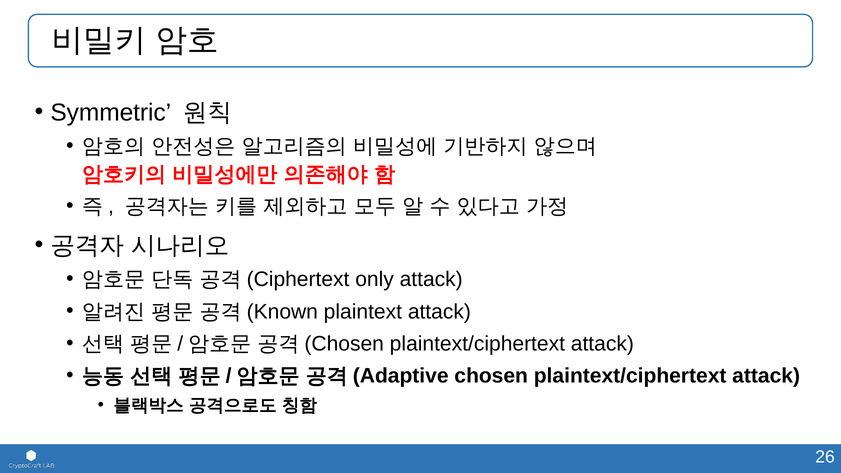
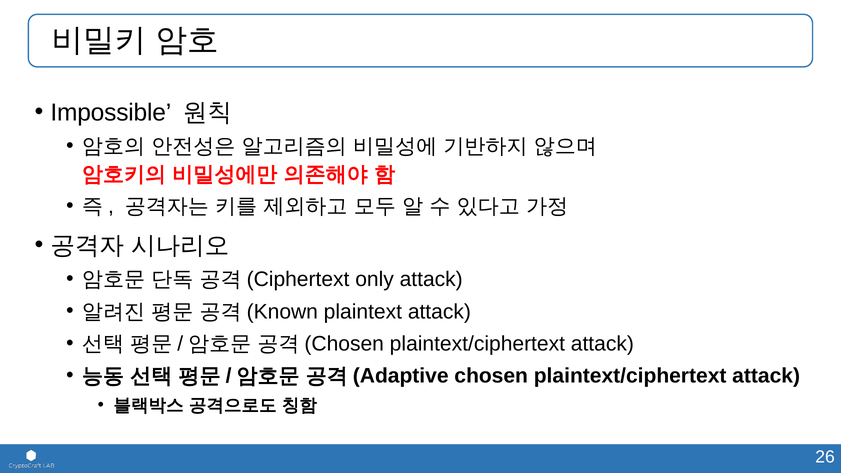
Symmetric: Symmetric -> Impossible
